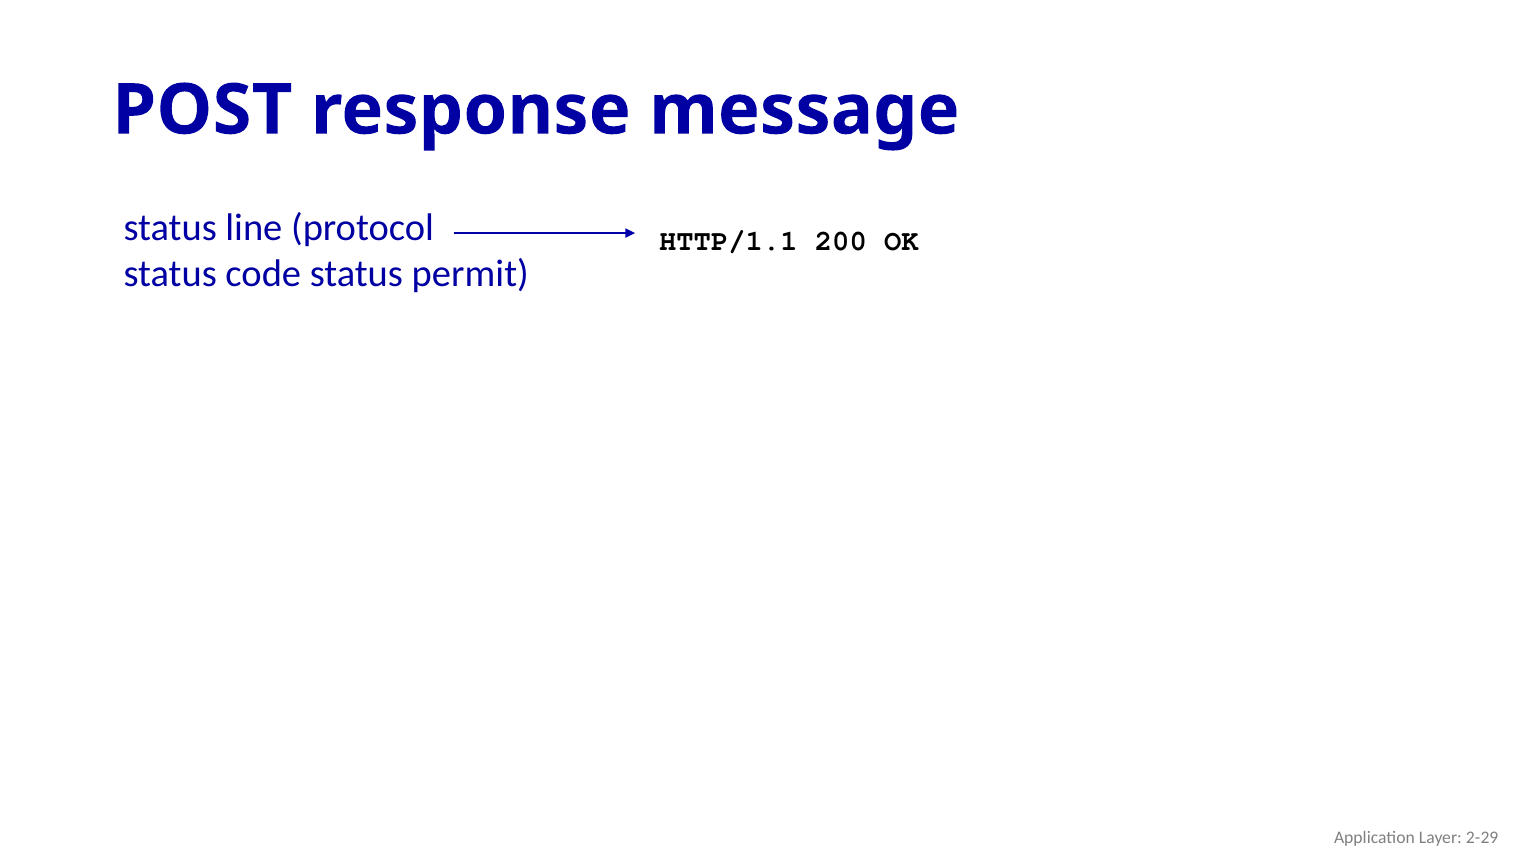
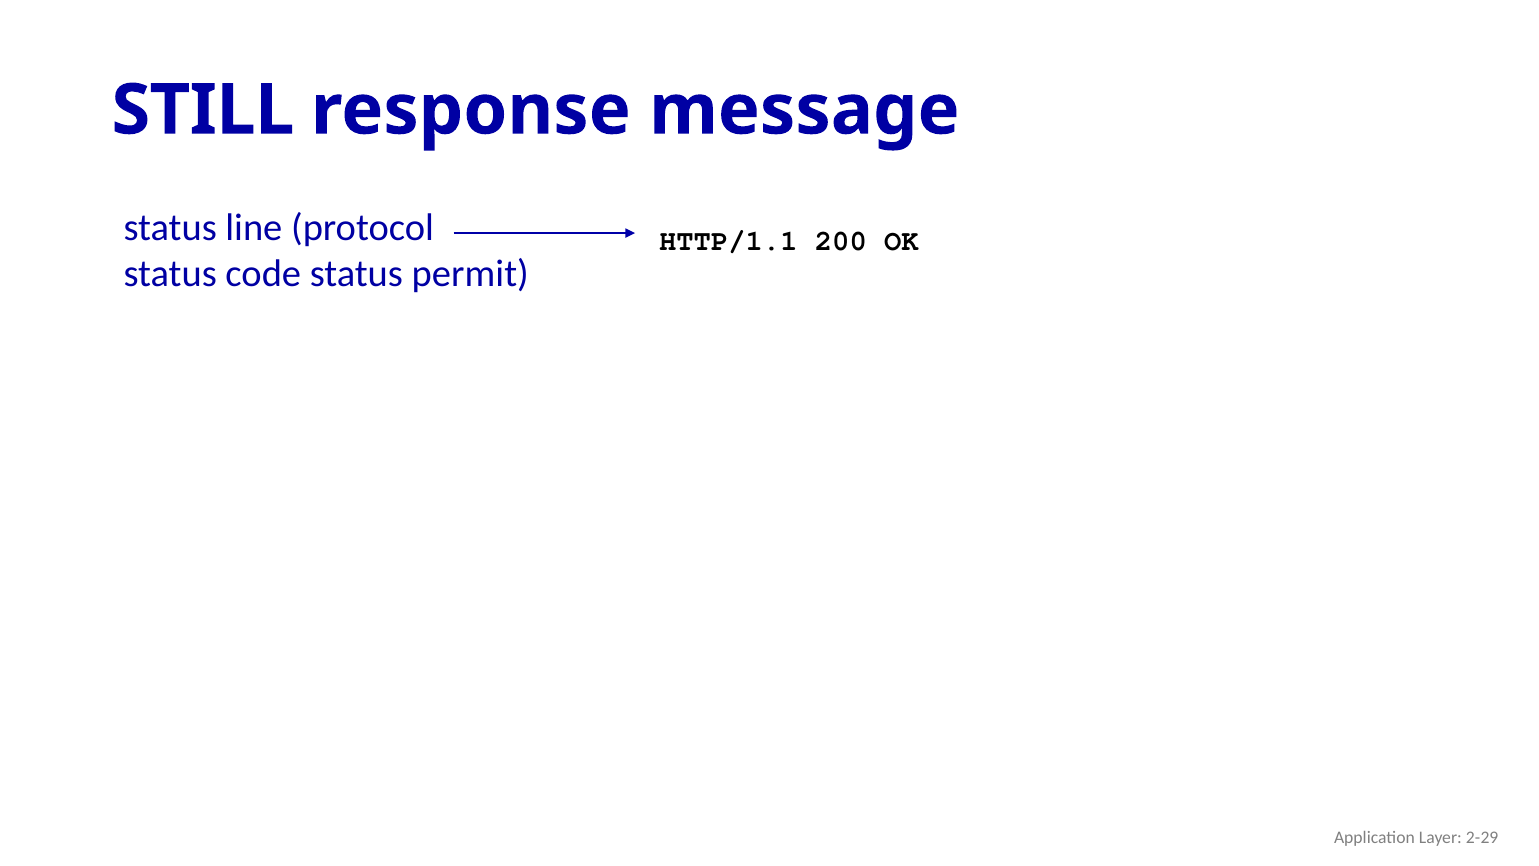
POST: POST -> STILL
